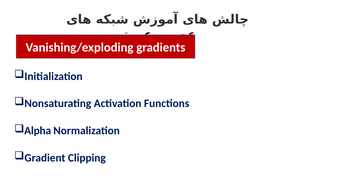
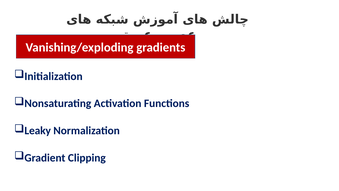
Alpha: Alpha -> Leaky
